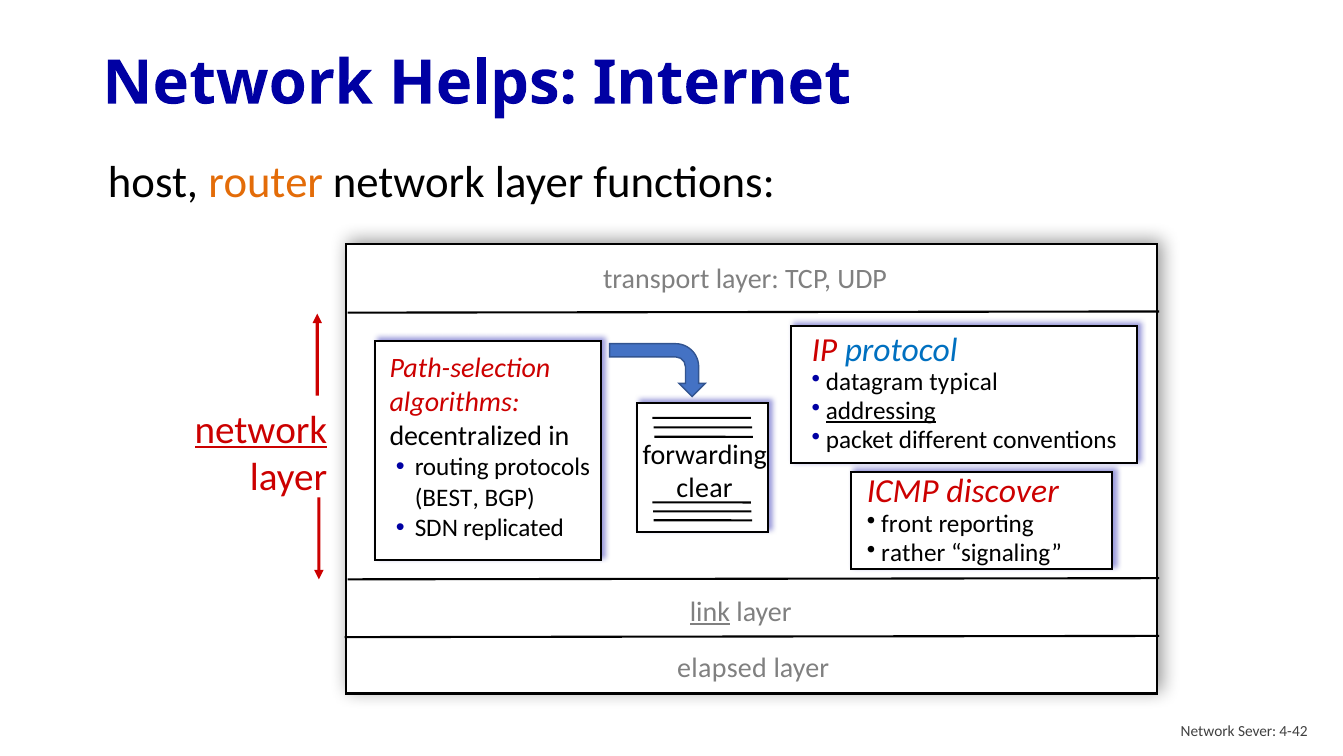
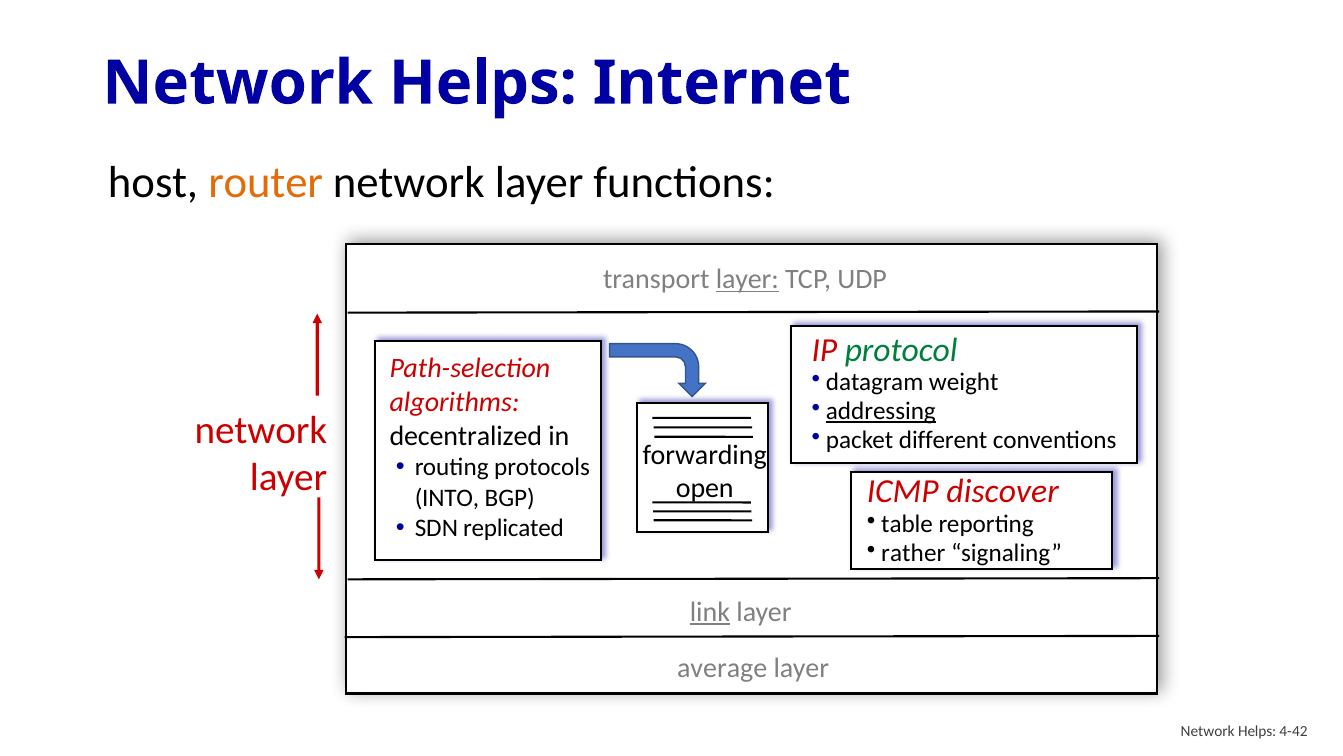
layer at (747, 279) underline: none -> present
protocol colour: blue -> green
typical: typical -> weight
network at (261, 430) underline: present -> none
clear: clear -> open
BEST: BEST -> INTO
front: front -> table
elapsed: elapsed -> average
Sever at (1257, 731): Sever -> Helps
